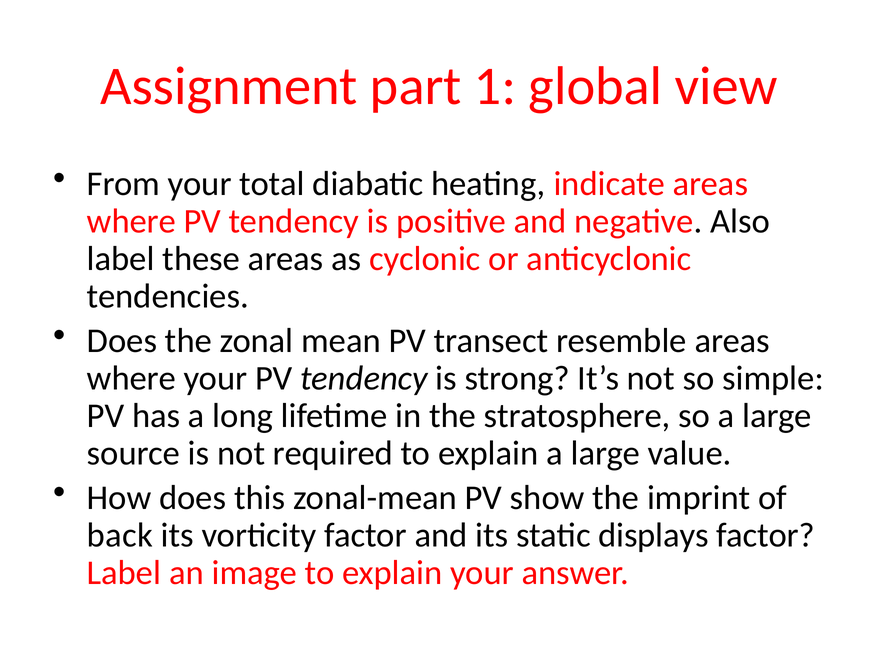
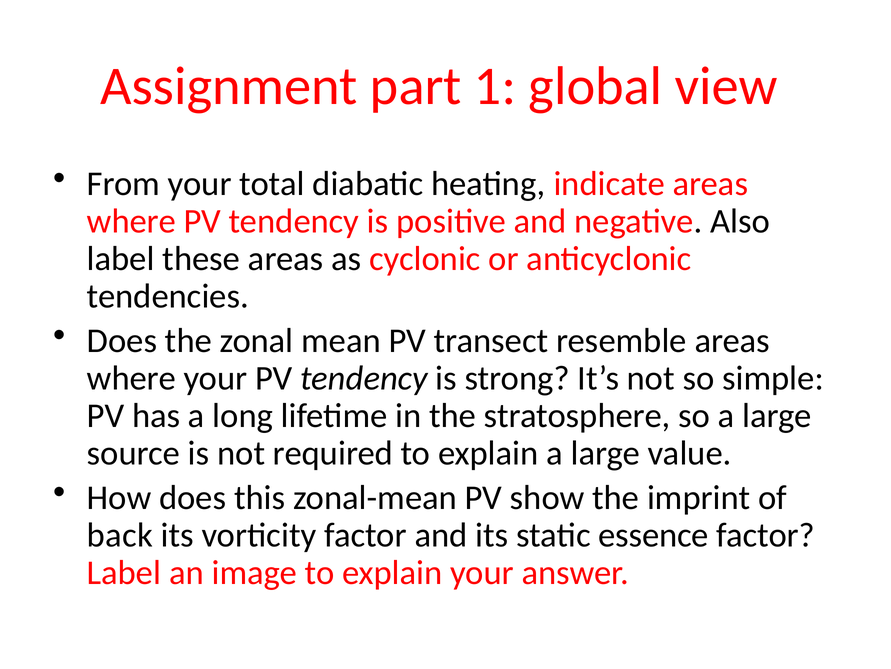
displays: displays -> essence
